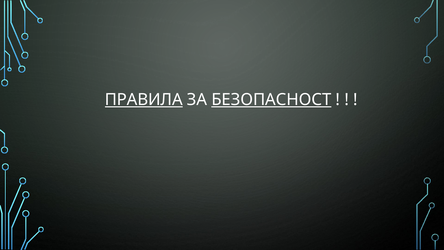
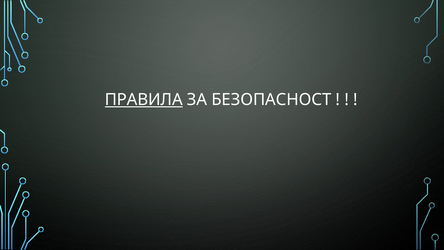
БЕЗОПАСНОСТ underline: present -> none
